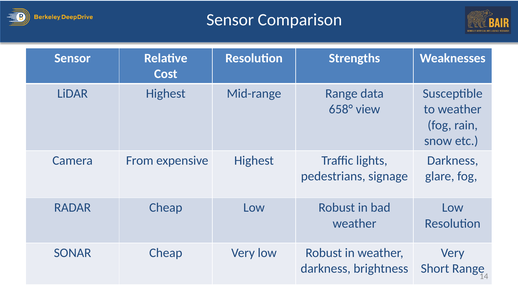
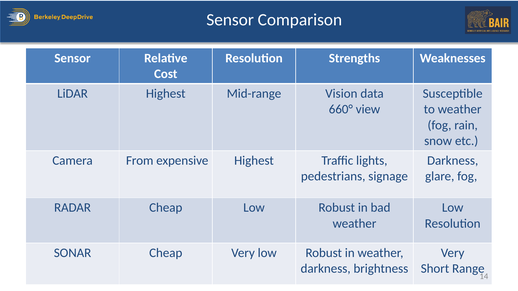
Mid-range Range: Range -> Vision
658°: 658° -> 660°
